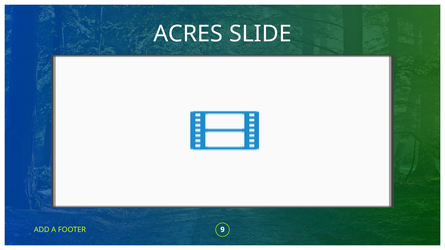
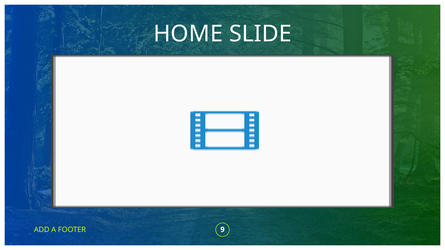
ACRES: ACRES -> HOME
